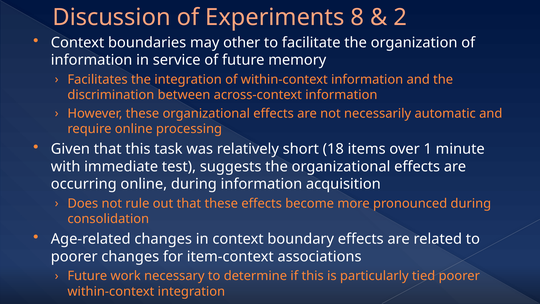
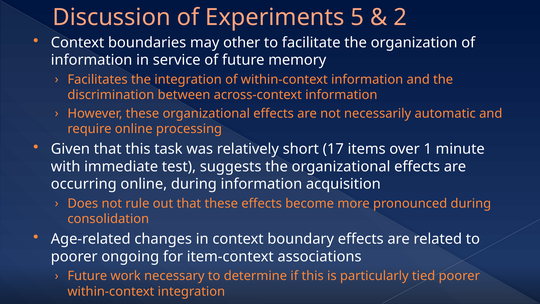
8: 8 -> 5
18: 18 -> 17
poorer changes: changes -> ongoing
